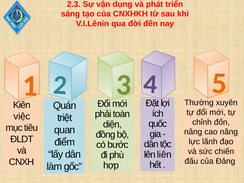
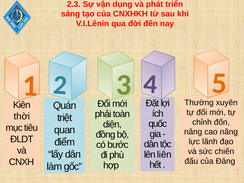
việc: việc -> thời
